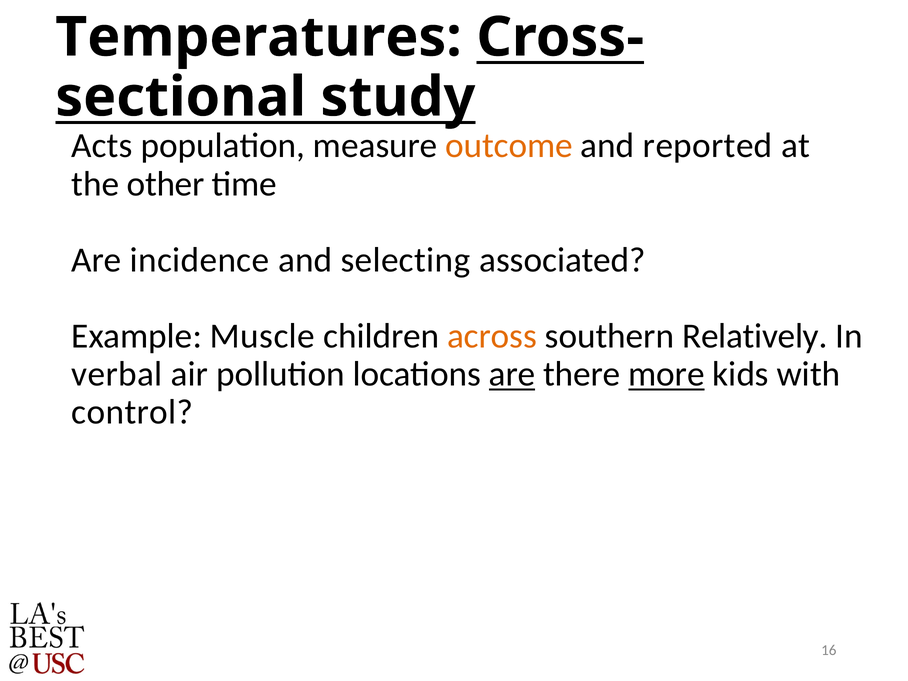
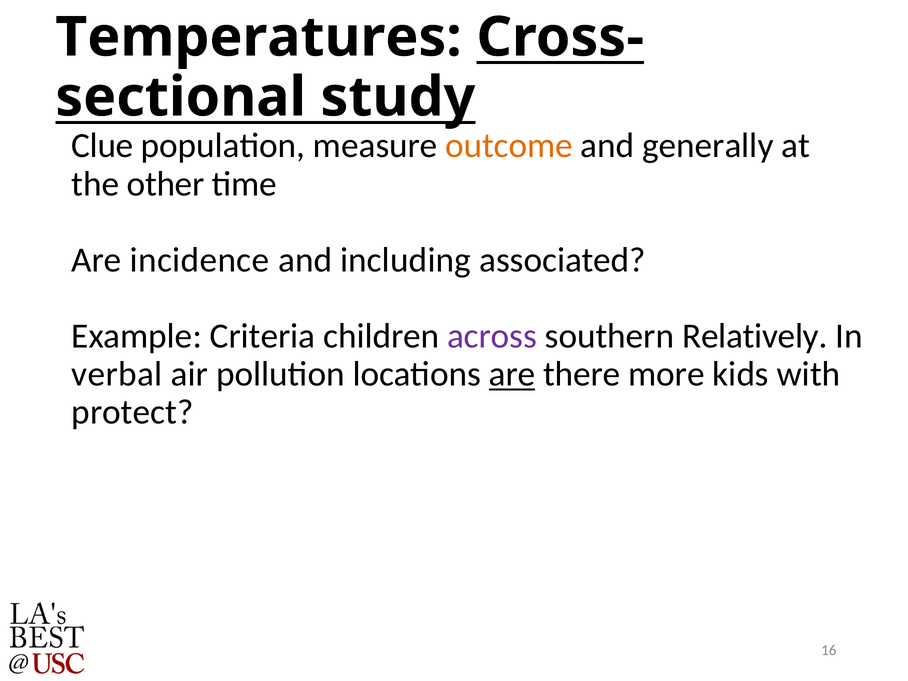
Acts: Acts -> Clue
reported: reported -> generally
selecting: selecting -> including
Muscle: Muscle -> Criteria
across colour: orange -> purple
more underline: present -> none
control: control -> protect
